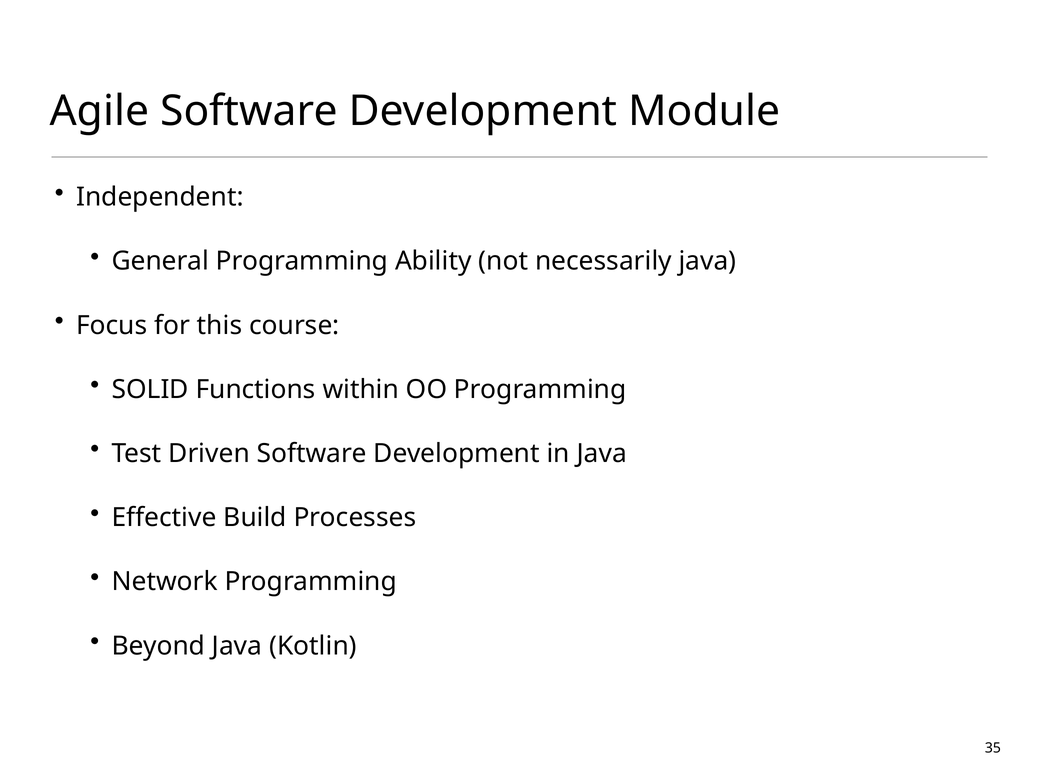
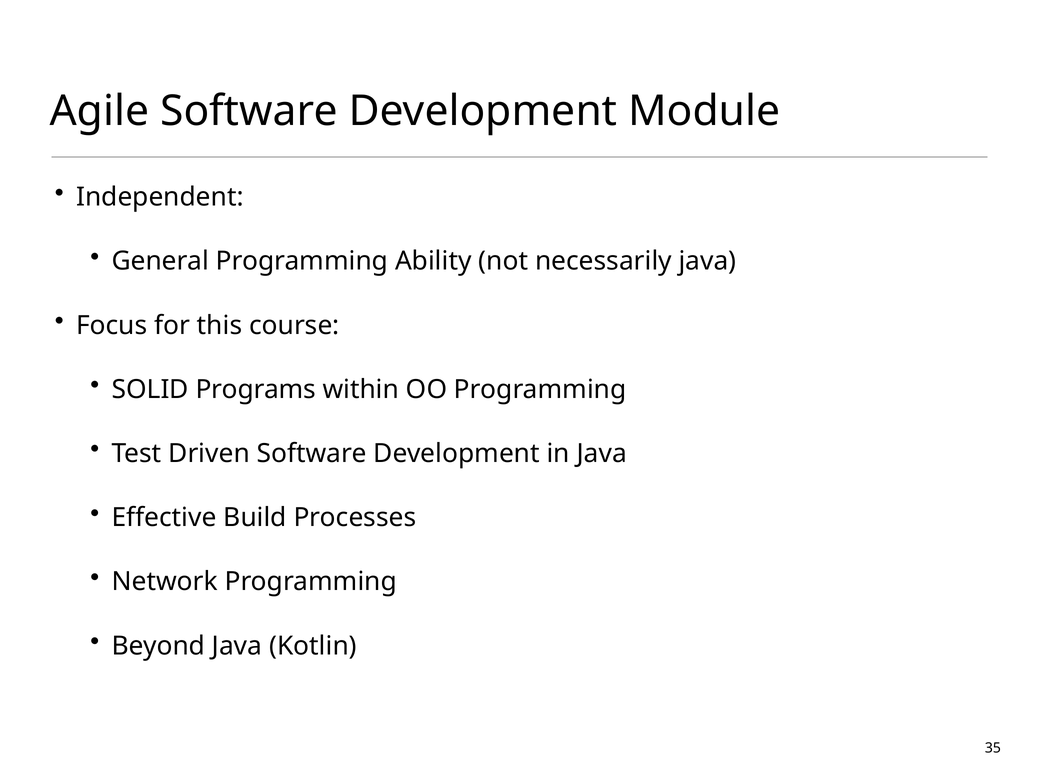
Functions: Functions -> Programs
